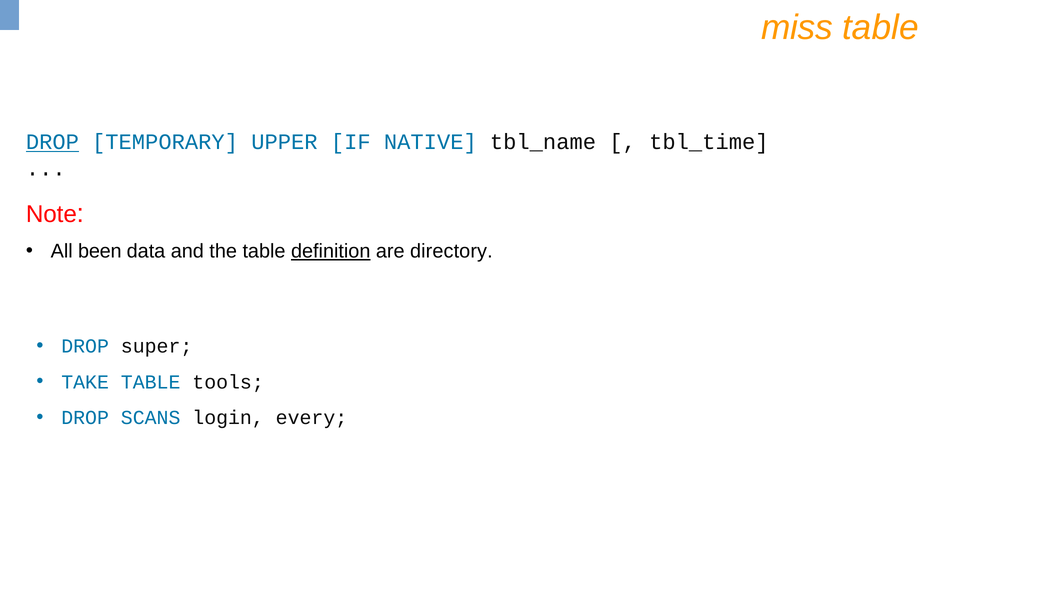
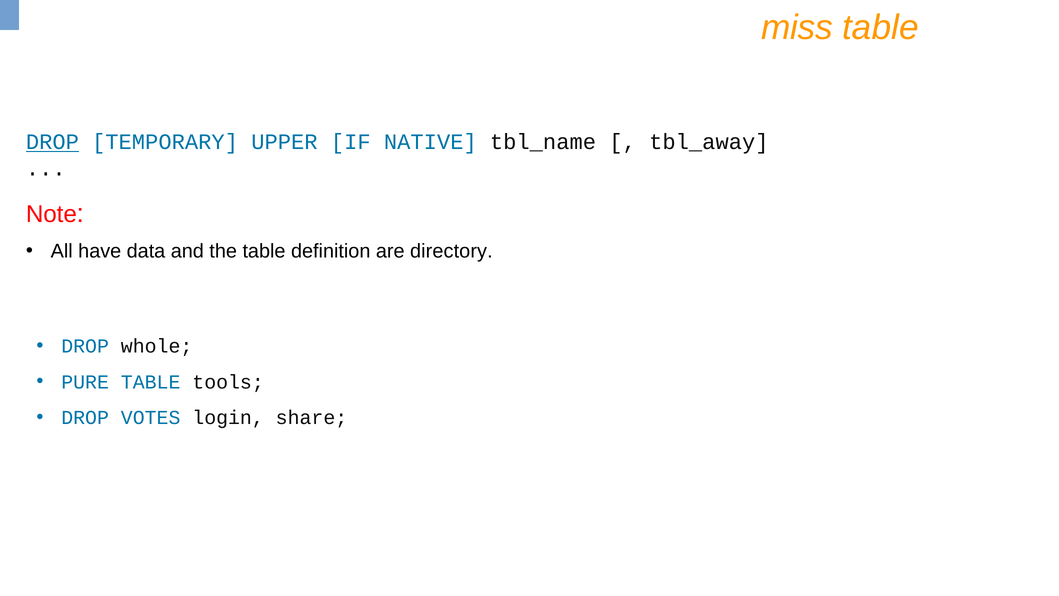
tbl_time: tbl_time -> tbl_away
been: been -> have
definition underline: present -> none
super: super -> whole
TAKE: TAKE -> PURE
SCANS: SCANS -> VOTES
every: every -> share
